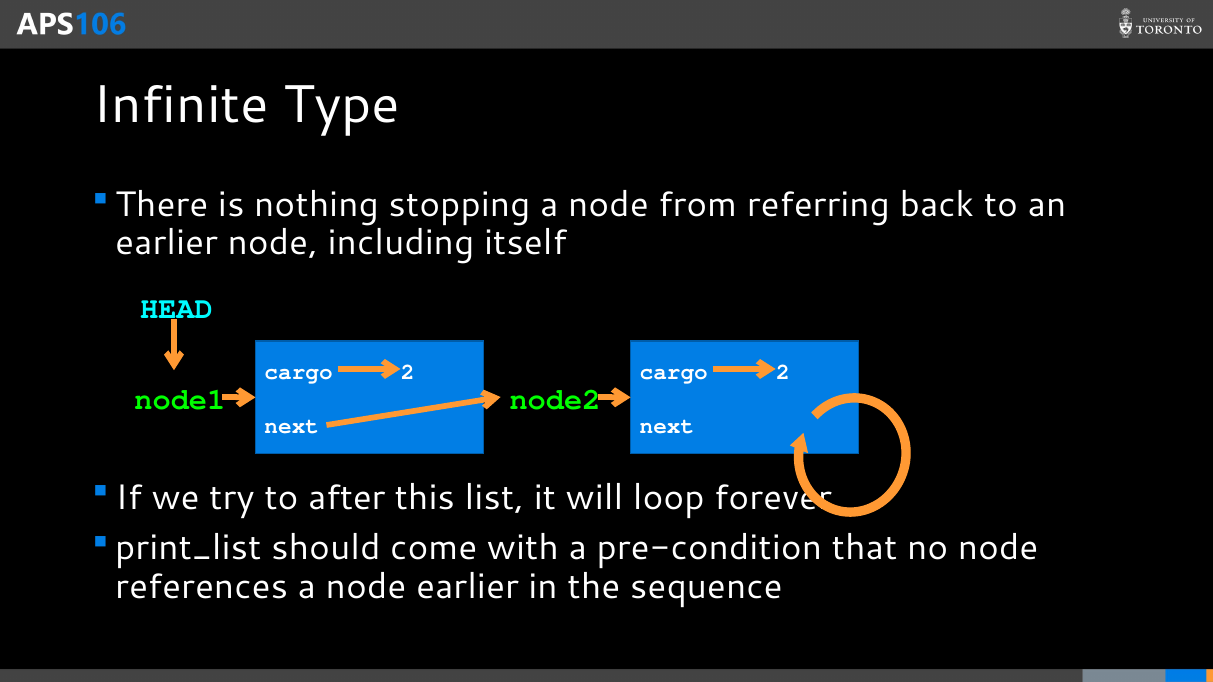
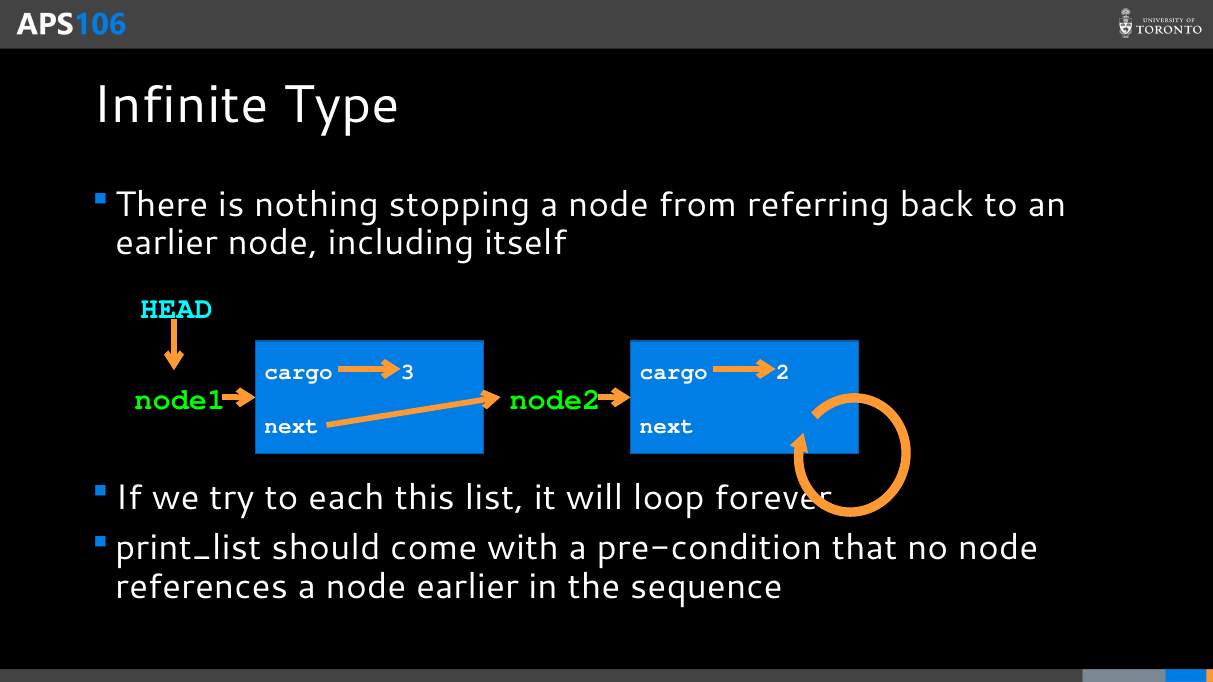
2 at (408, 372): 2 -> 3
after: after -> each
